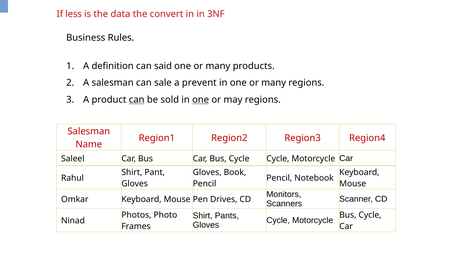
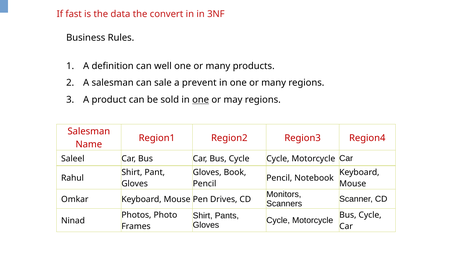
less: less -> fast
said: said -> well
can at (137, 100) underline: present -> none
